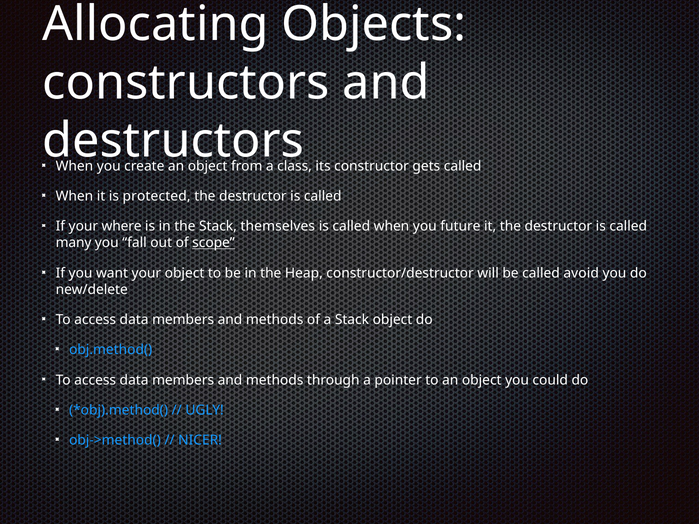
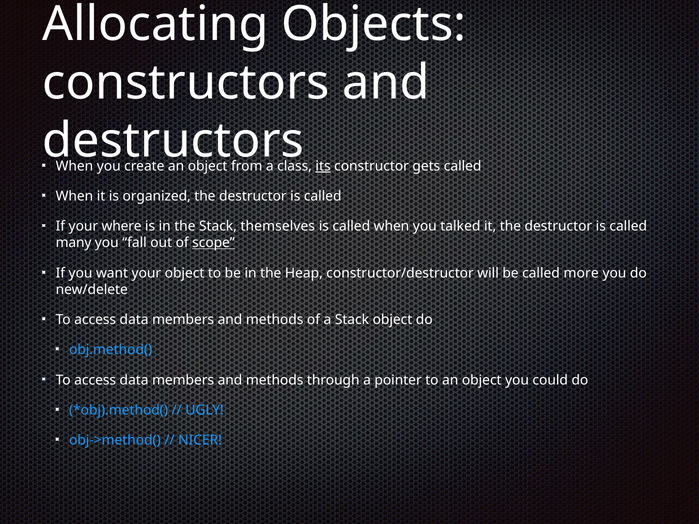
its underline: none -> present
protected: protected -> organized
future: future -> talked
avoid: avoid -> more
